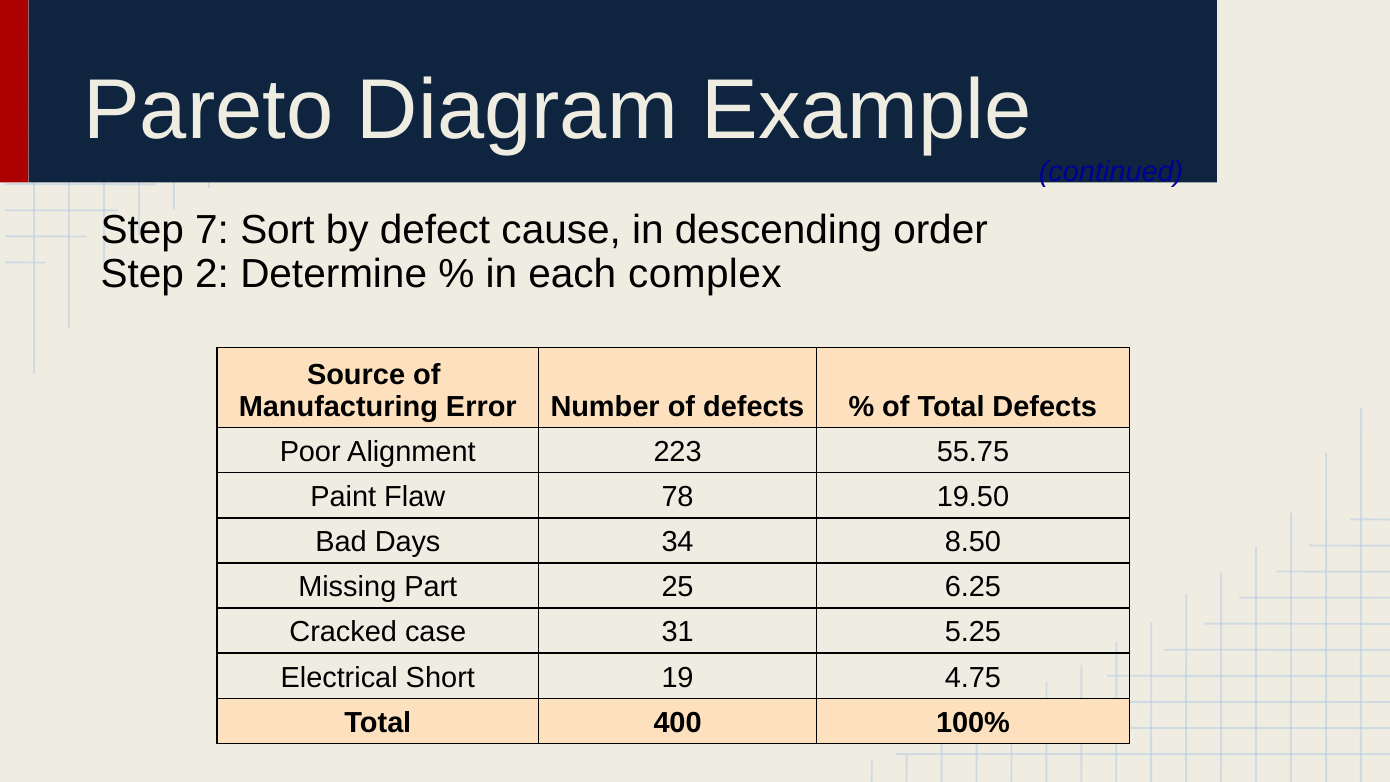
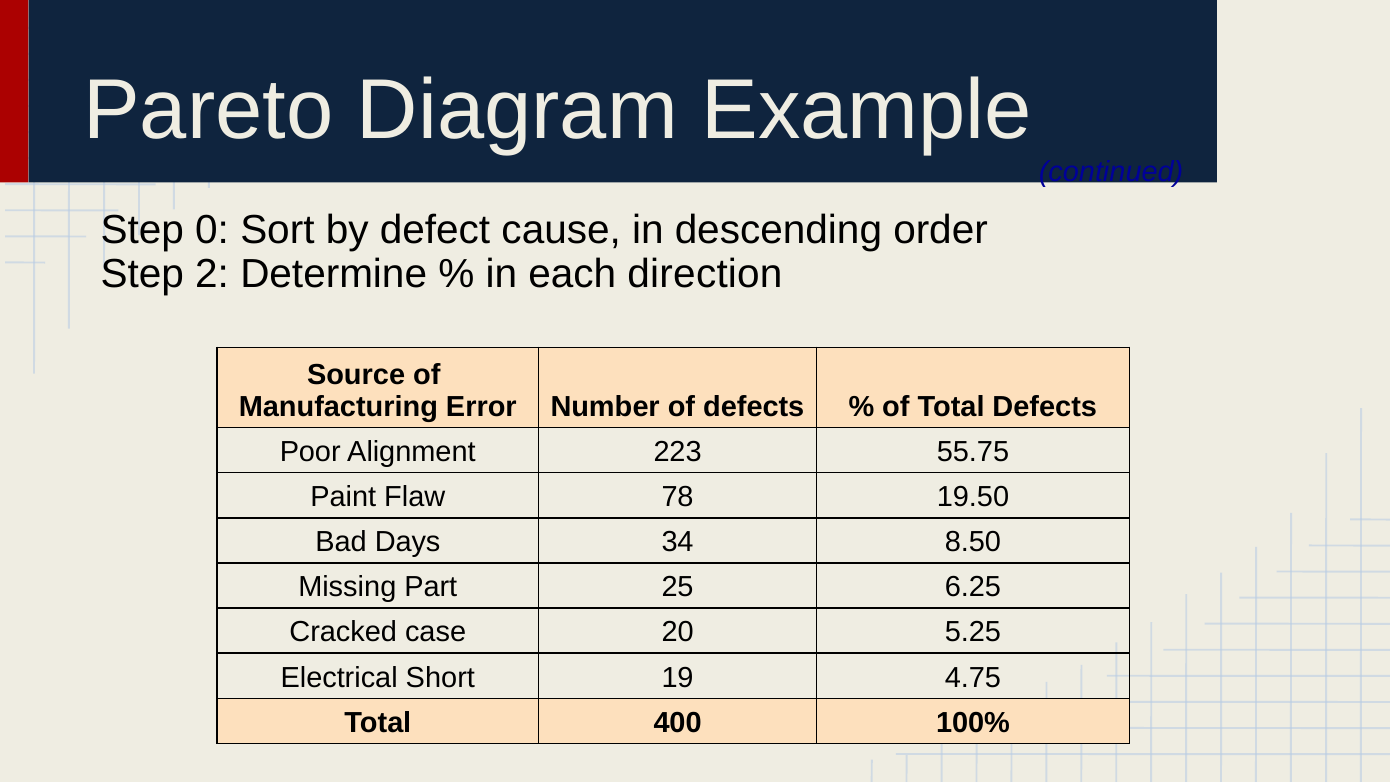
7: 7 -> 0
complex: complex -> direction
31: 31 -> 20
